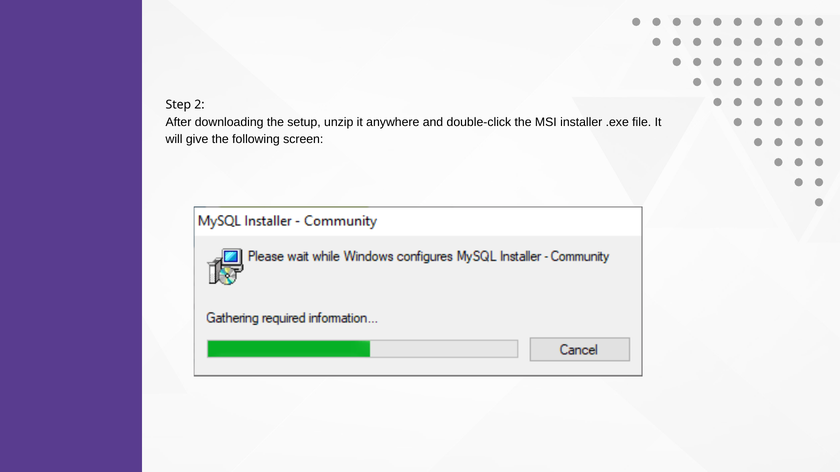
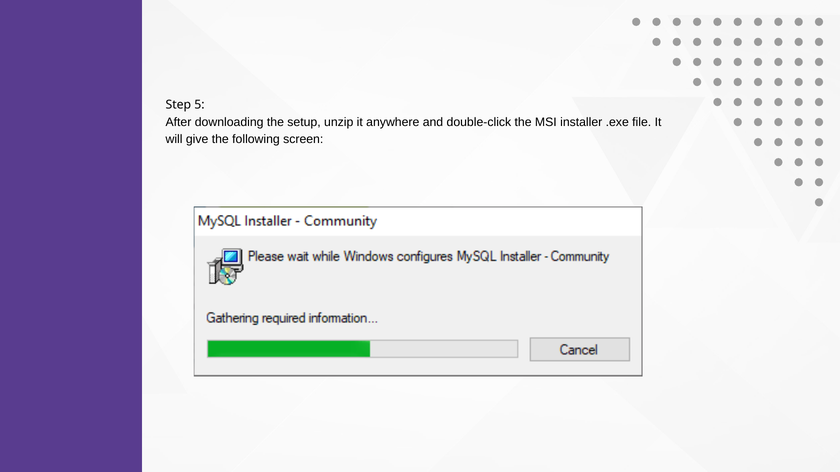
2: 2 -> 5
